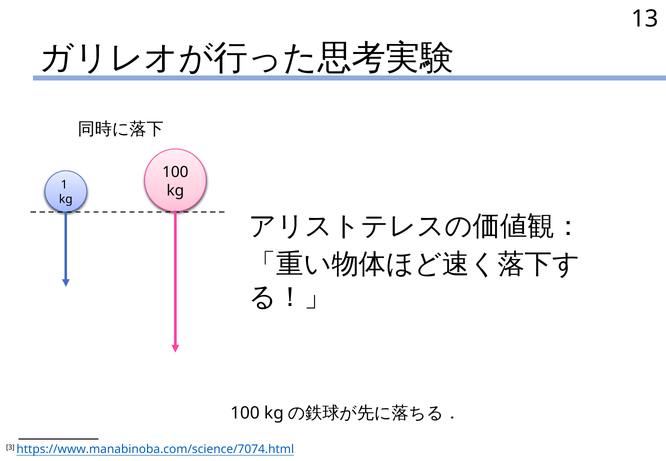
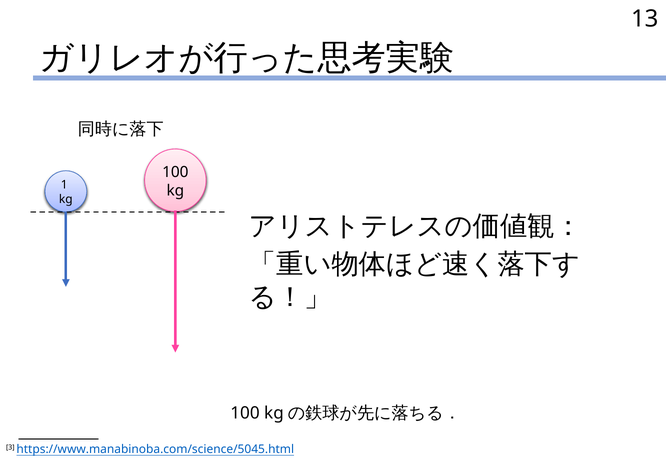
https://www.manabinoba.com/science/7074.html: https://www.manabinoba.com/science/7074.html -> https://www.manabinoba.com/science/5045.html
